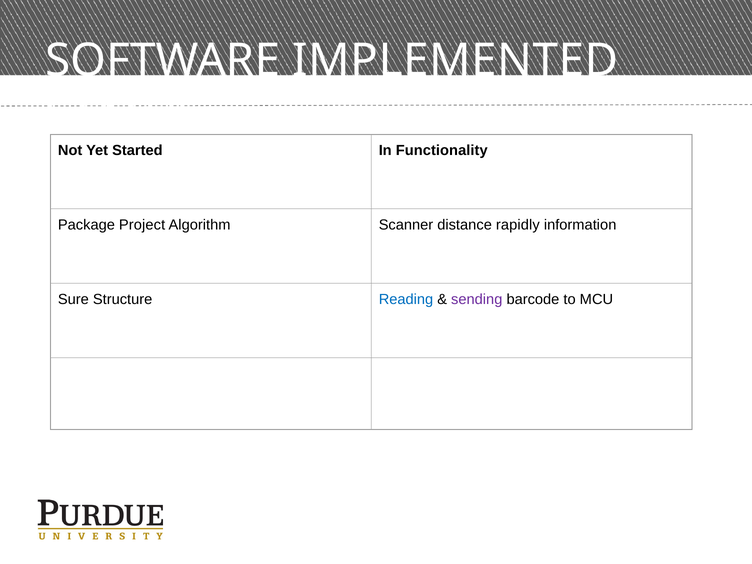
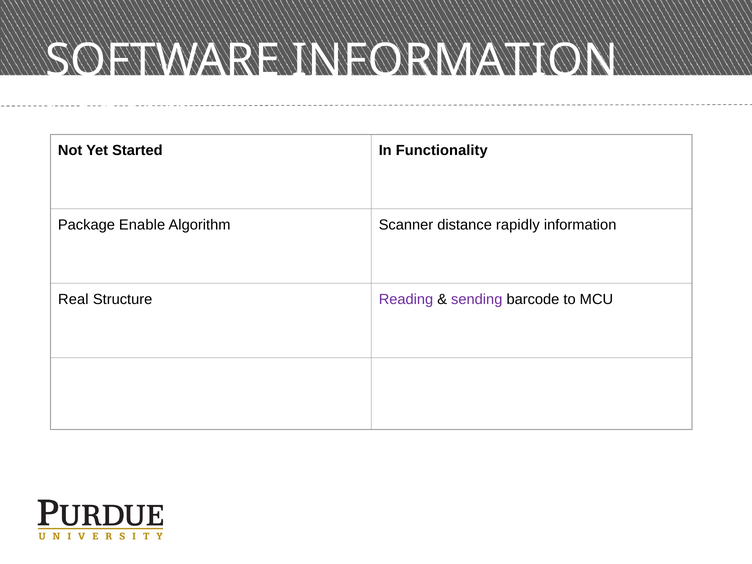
SOFTWARE IMPLEMENTED: IMPLEMENTED -> INFORMATION
Project: Project -> Enable
Sure: Sure -> Real
Reading colour: blue -> purple
